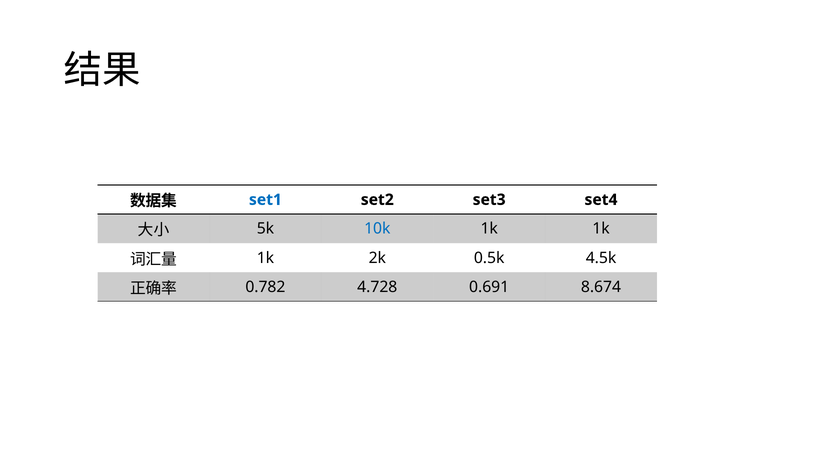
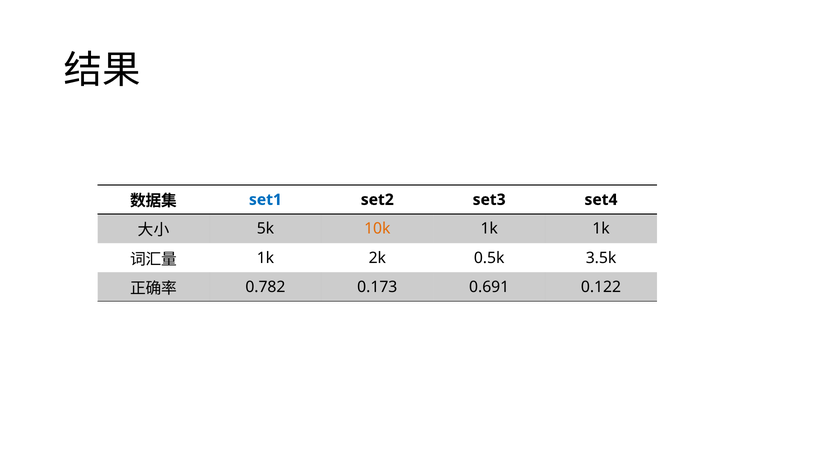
10k colour: blue -> orange
4.5k: 4.5k -> 3.5k
4.728: 4.728 -> 0.173
8.674: 8.674 -> 0.122
